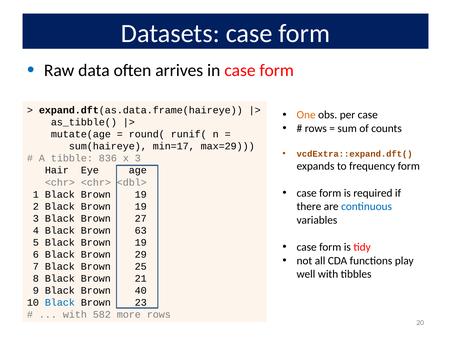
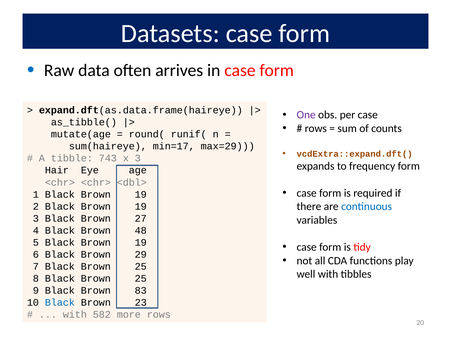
One colour: orange -> purple
836: 836 -> 743
63: 63 -> 48
8 Black Brown 21: 21 -> 25
40: 40 -> 83
